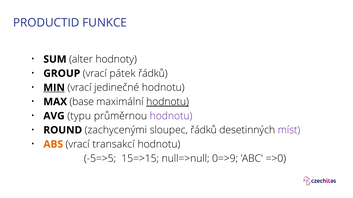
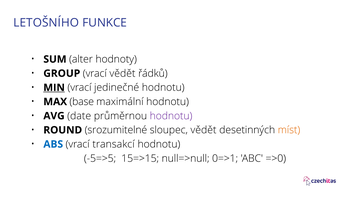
PRODUCTID: PRODUCTID -> LETOŠNÍHO
vrací pátek: pátek -> vědět
hodnotu at (168, 102) underline: present -> none
typu: typu -> date
zachycenými: zachycenými -> srozumitelné
sloupec řádků: řádků -> vědět
míst colour: purple -> orange
ABS colour: orange -> blue
0=>9: 0=>9 -> 0=>1
